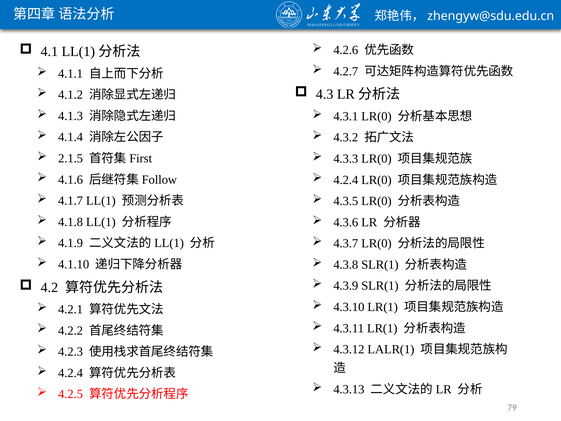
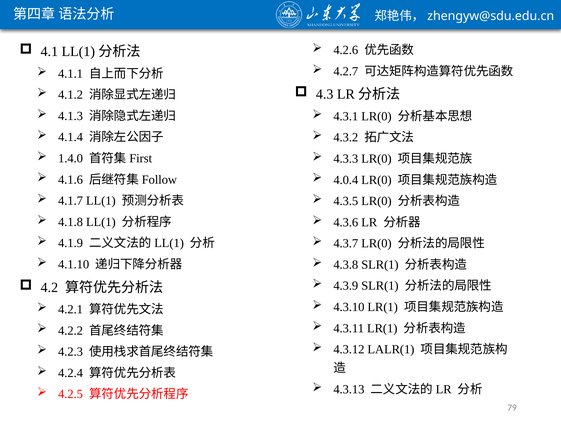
2.1.5: 2.1.5 -> 1.4.0
4.2.4 at (346, 180): 4.2.4 -> 4.0.4
